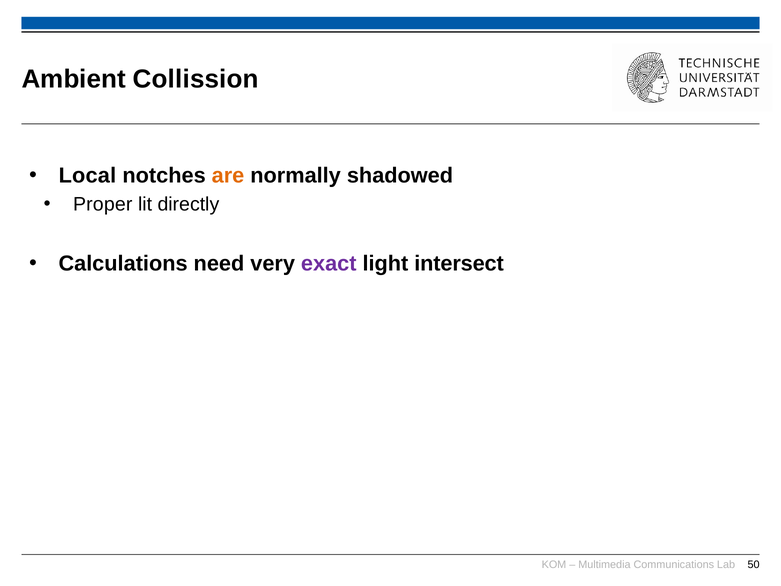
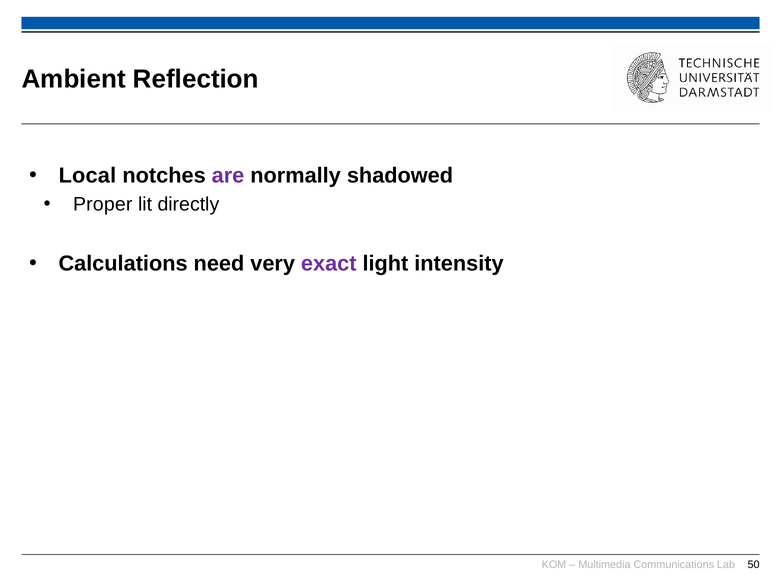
Collission: Collission -> Reflection
are colour: orange -> purple
intersect: intersect -> intensity
